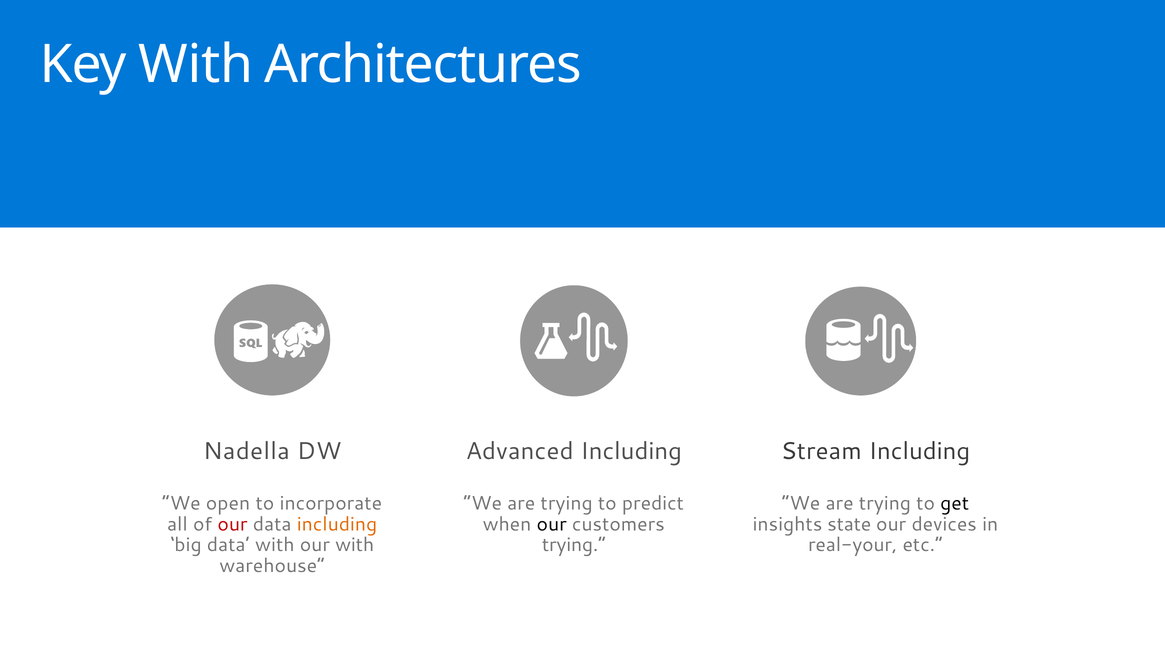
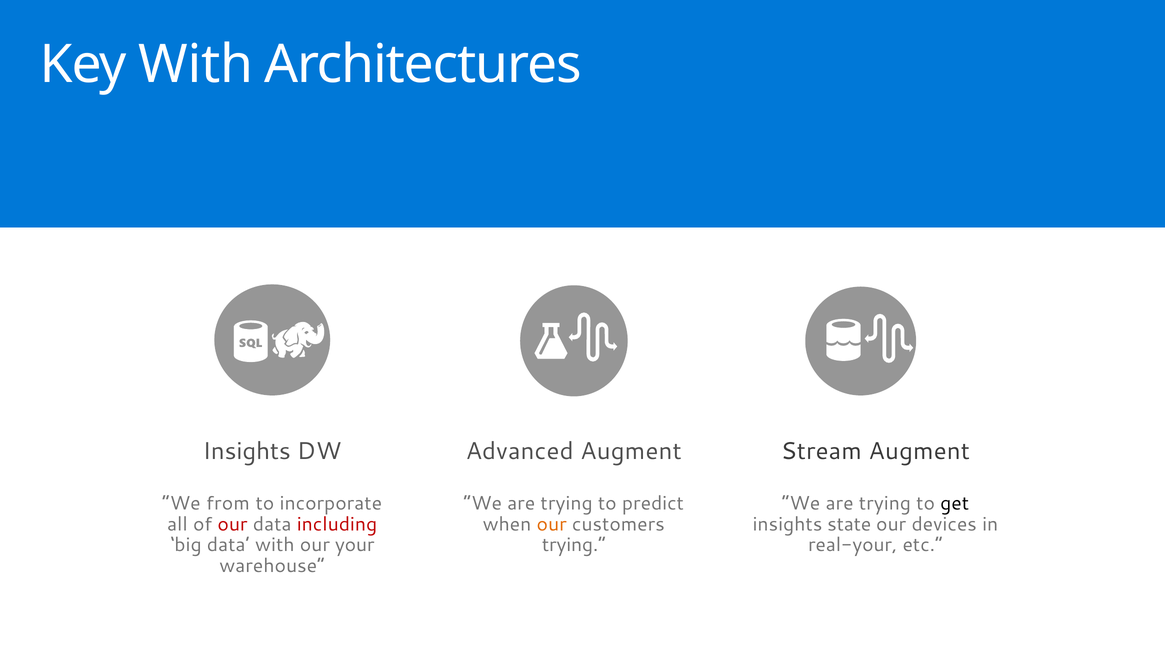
Nadella at (246, 452): Nadella -> Insights
Advanced Including: Including -> Augment
Stream Including: Including -> Augment
open: open -> from
including at (337, 524) colour: orange -> red
our at (552, 524) colour: black -> orange
our with: with -> your
